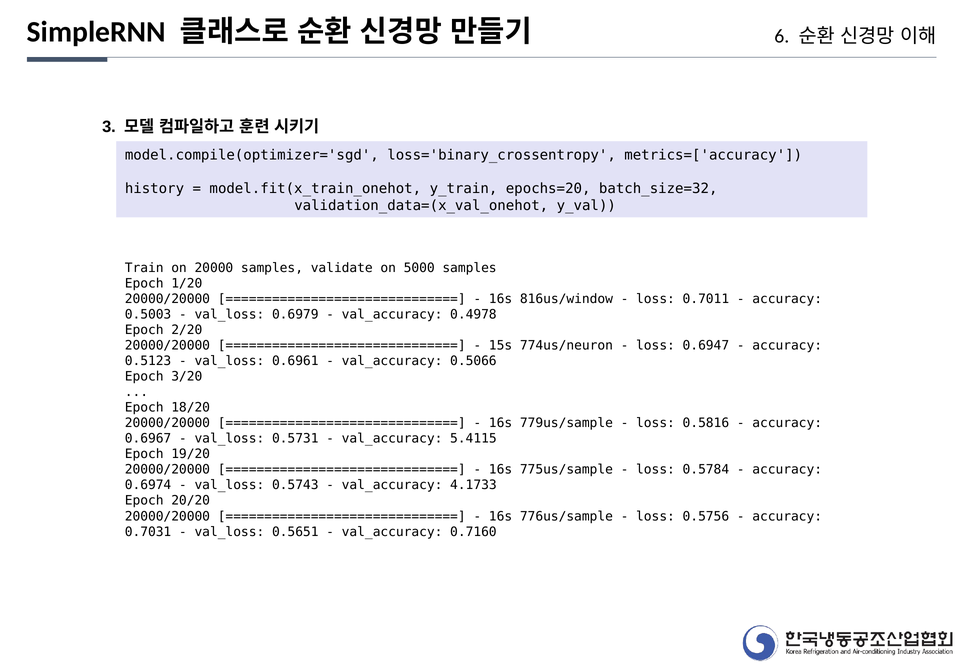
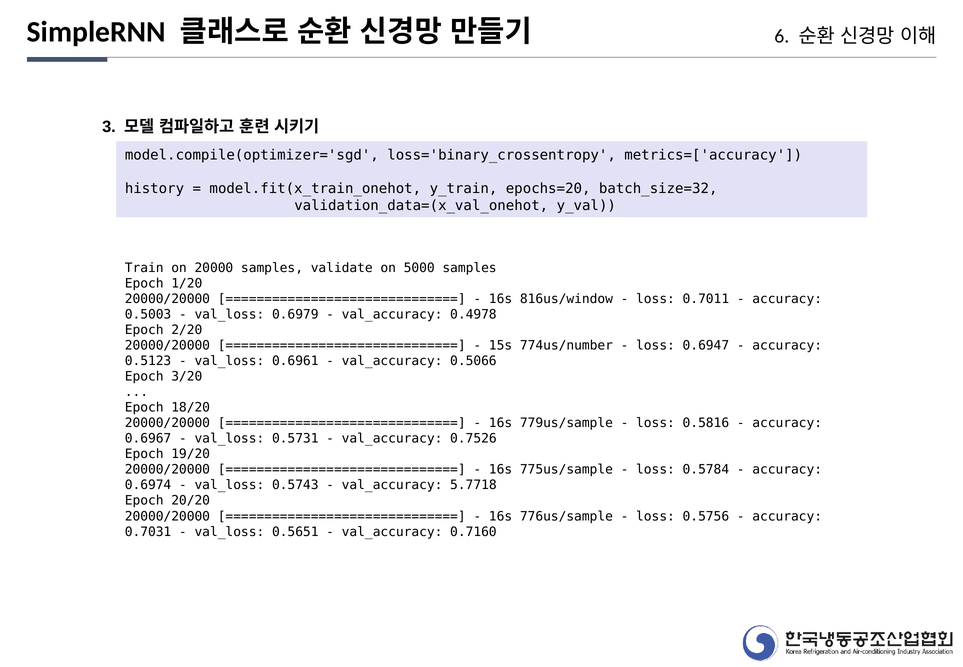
774us/neuron: 774us/neuron -> 774us/number
5.4115: 5.4115 -> 0.7526
4.1733: 4.1733 -> 5.7718
